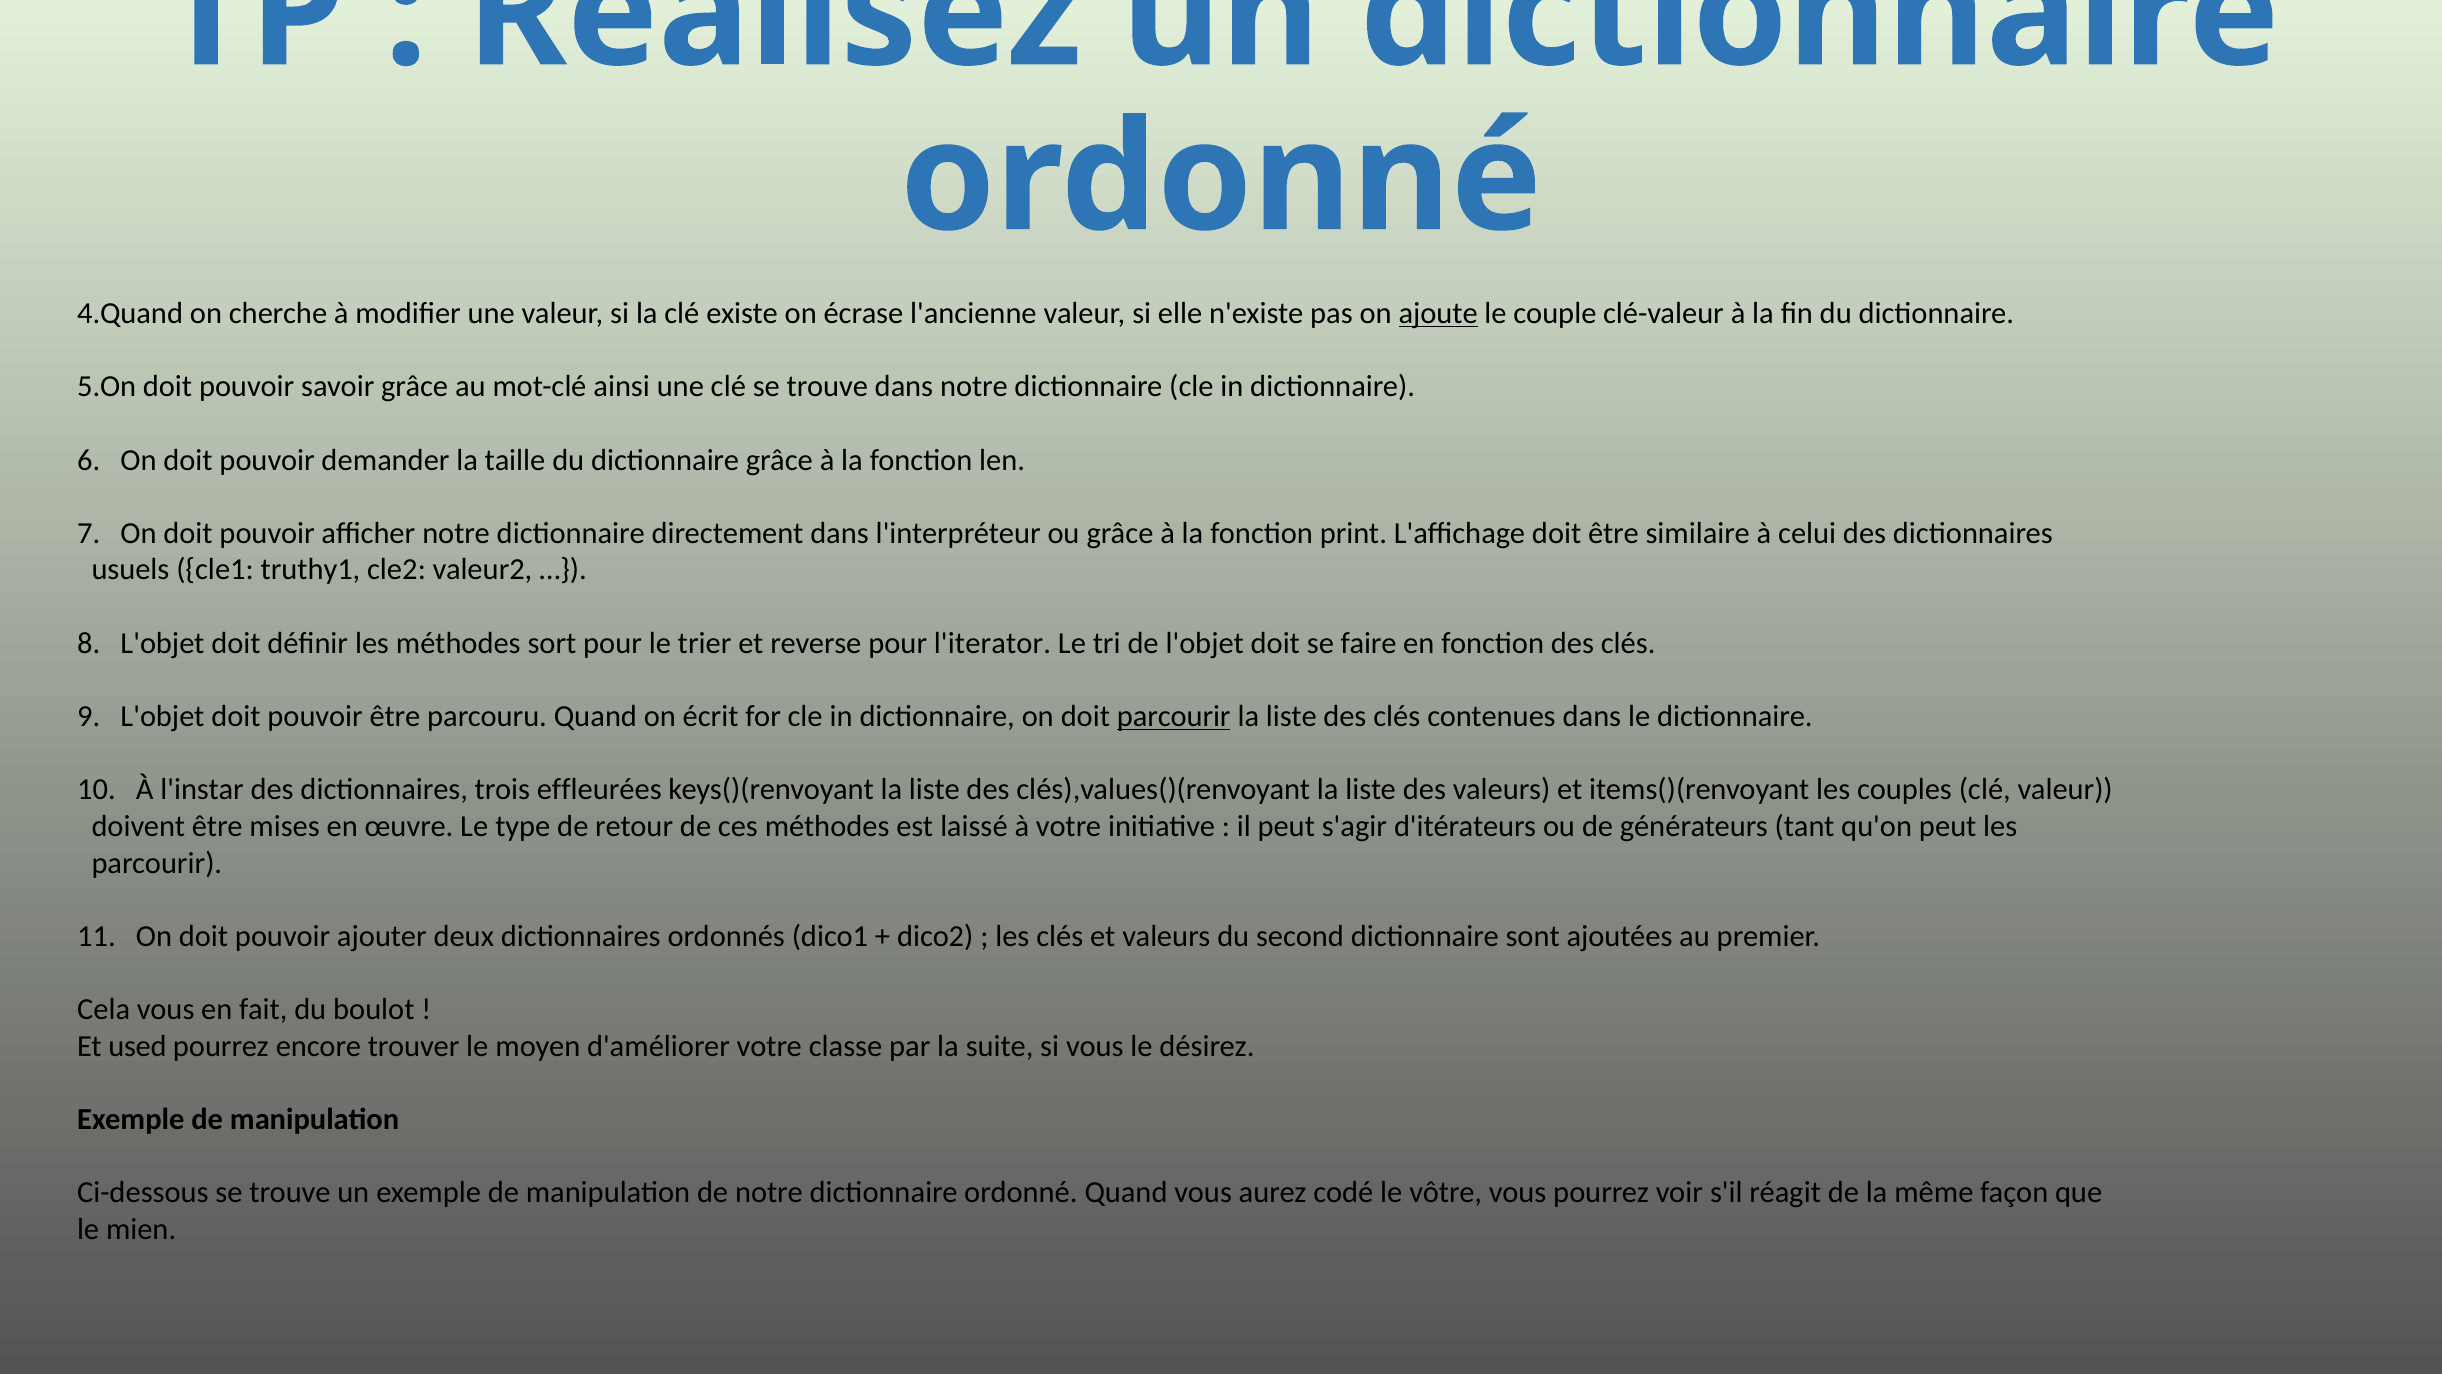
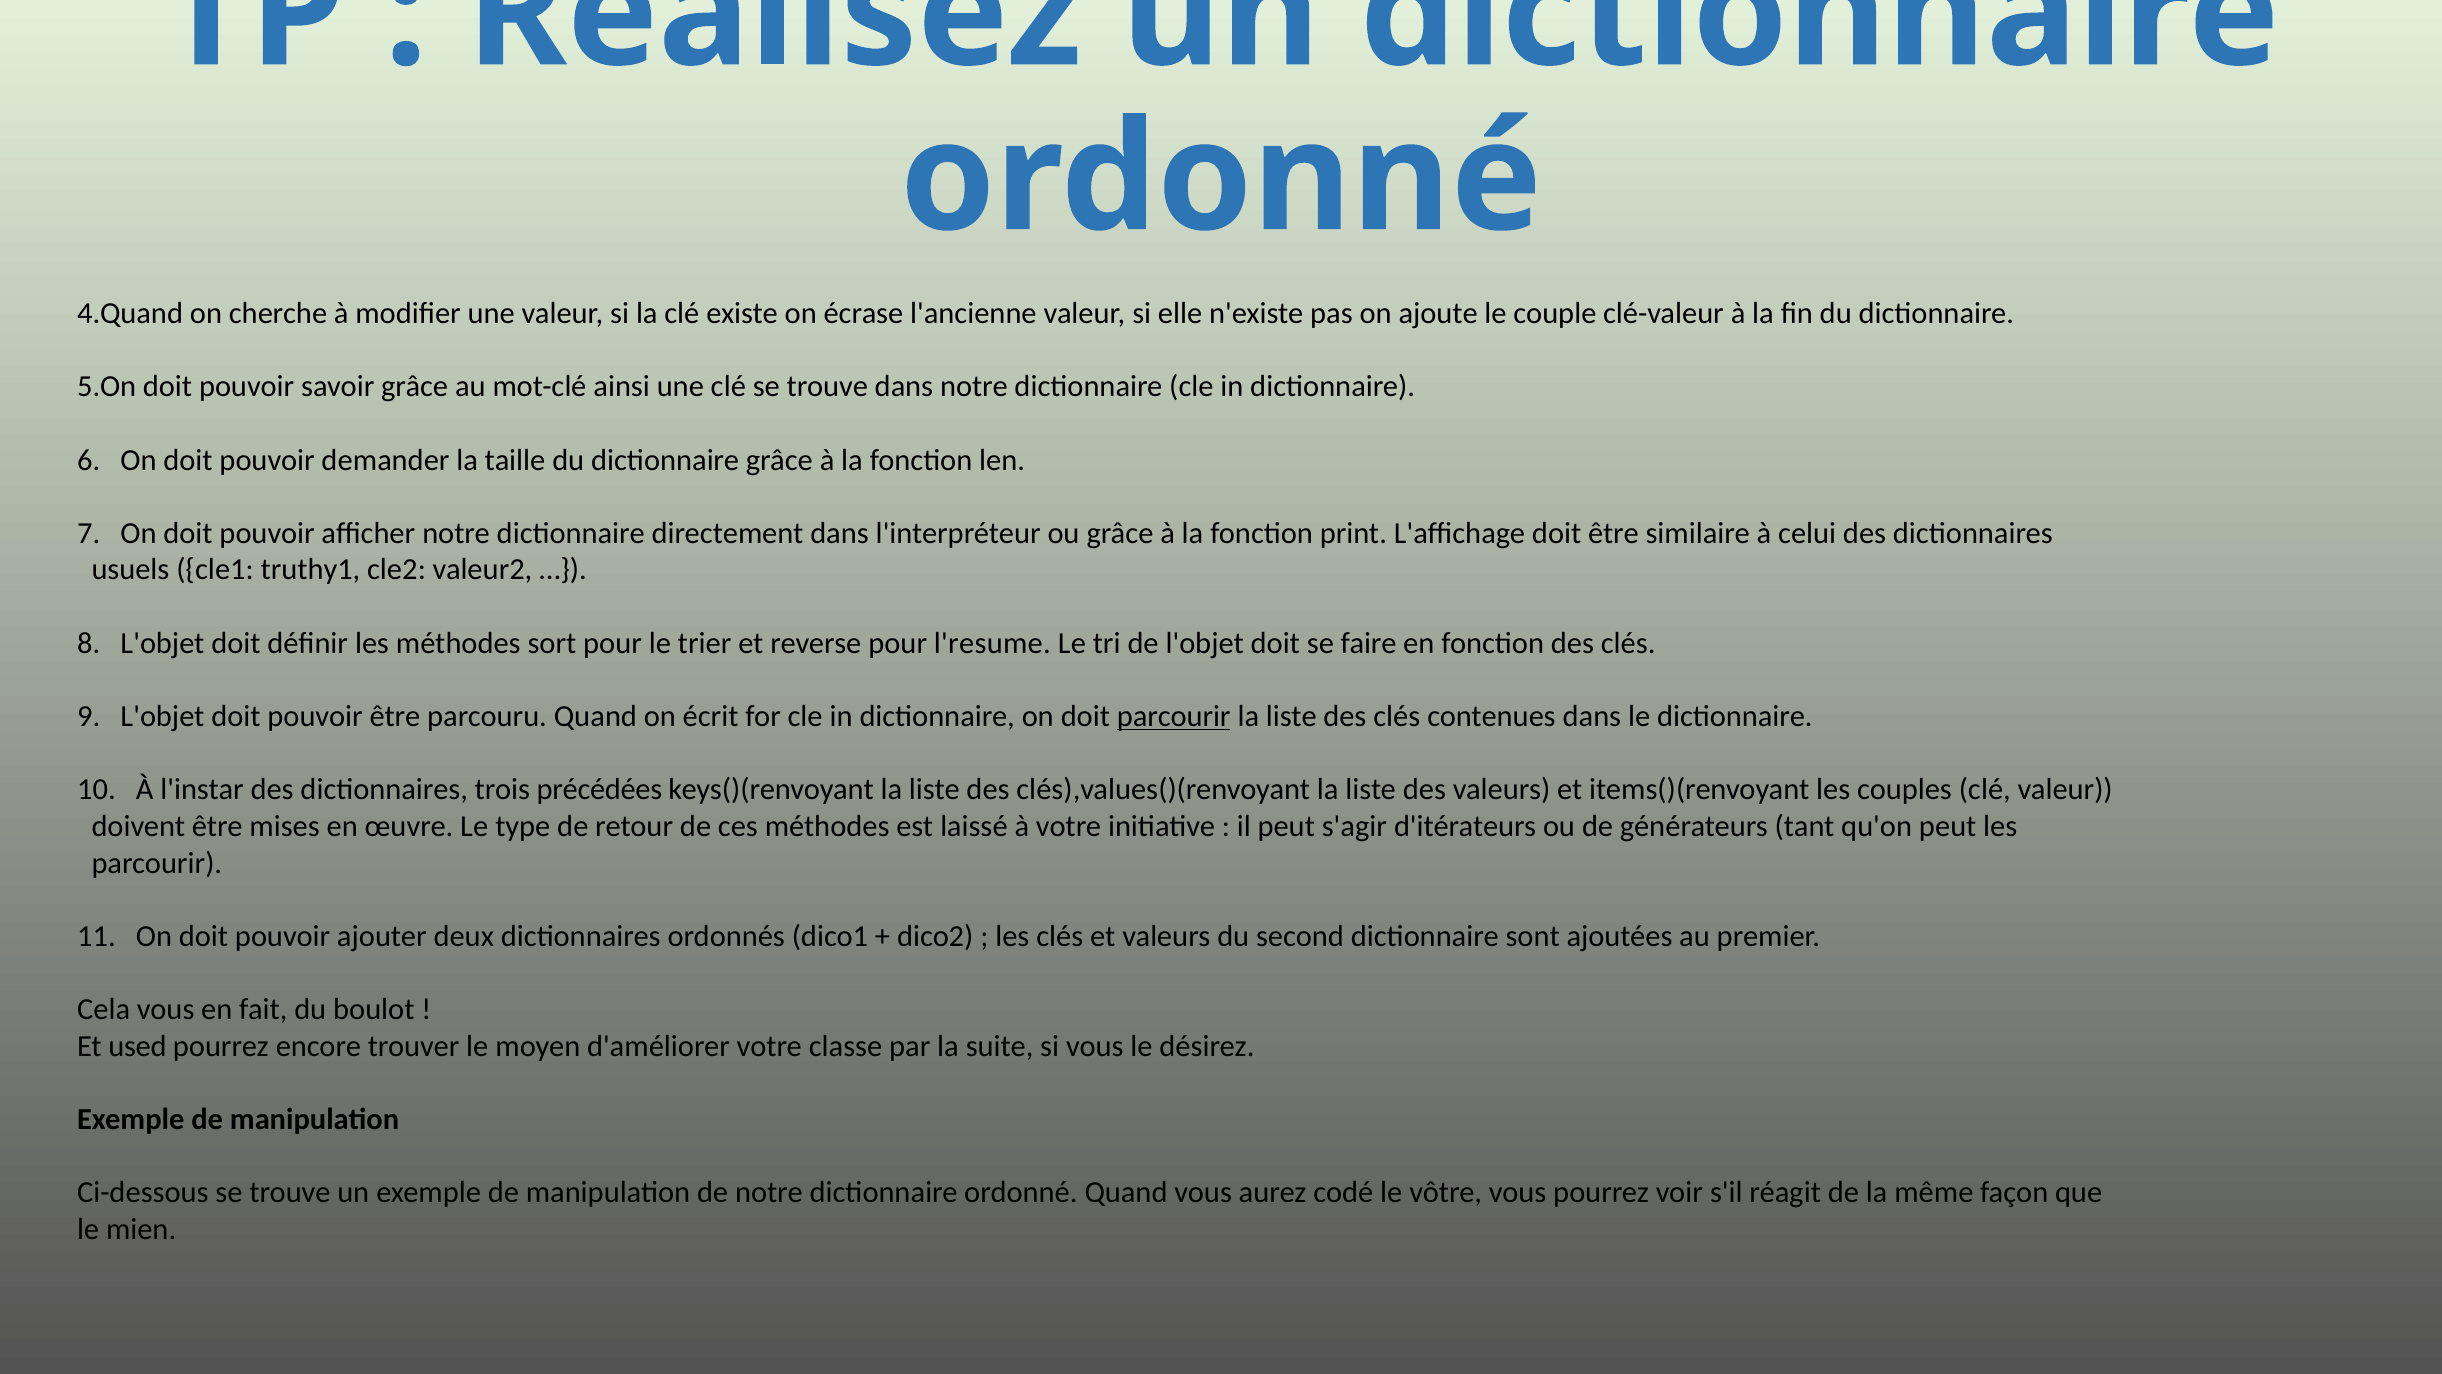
ajoute underline: present -> none
l'iterator: l'iterator -> l'resume
effleurées: effleurées -> précédées
